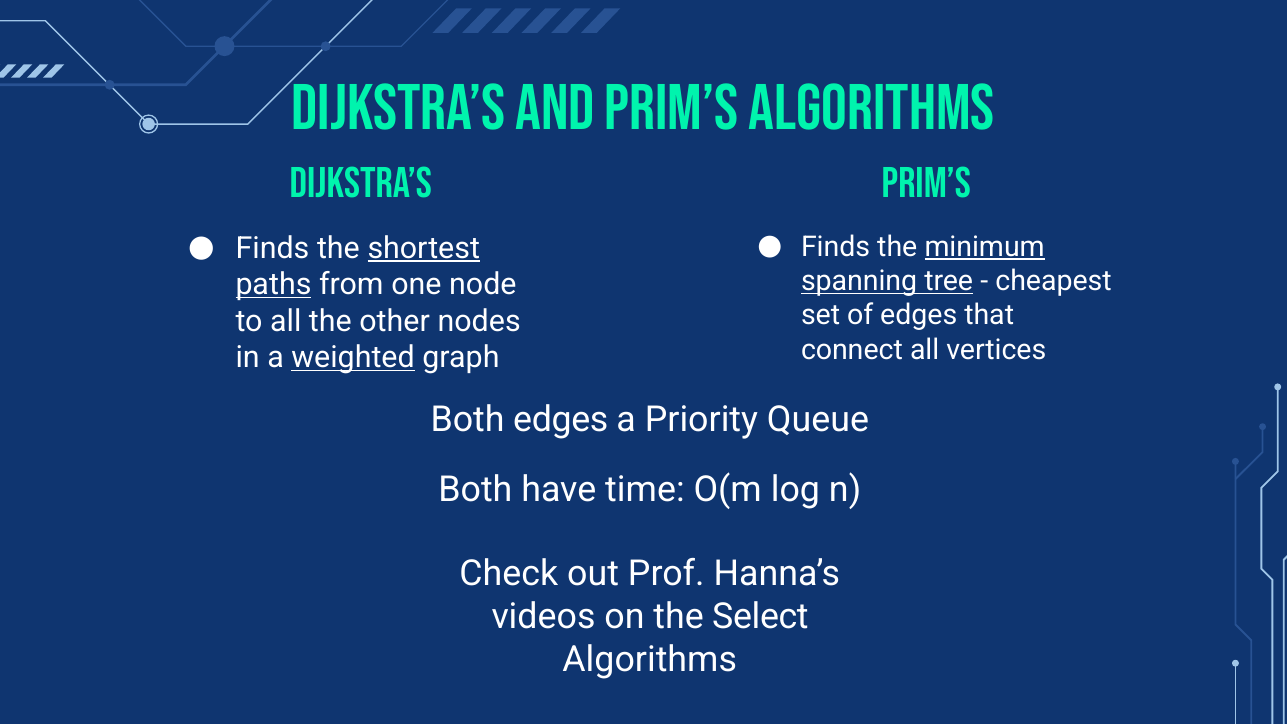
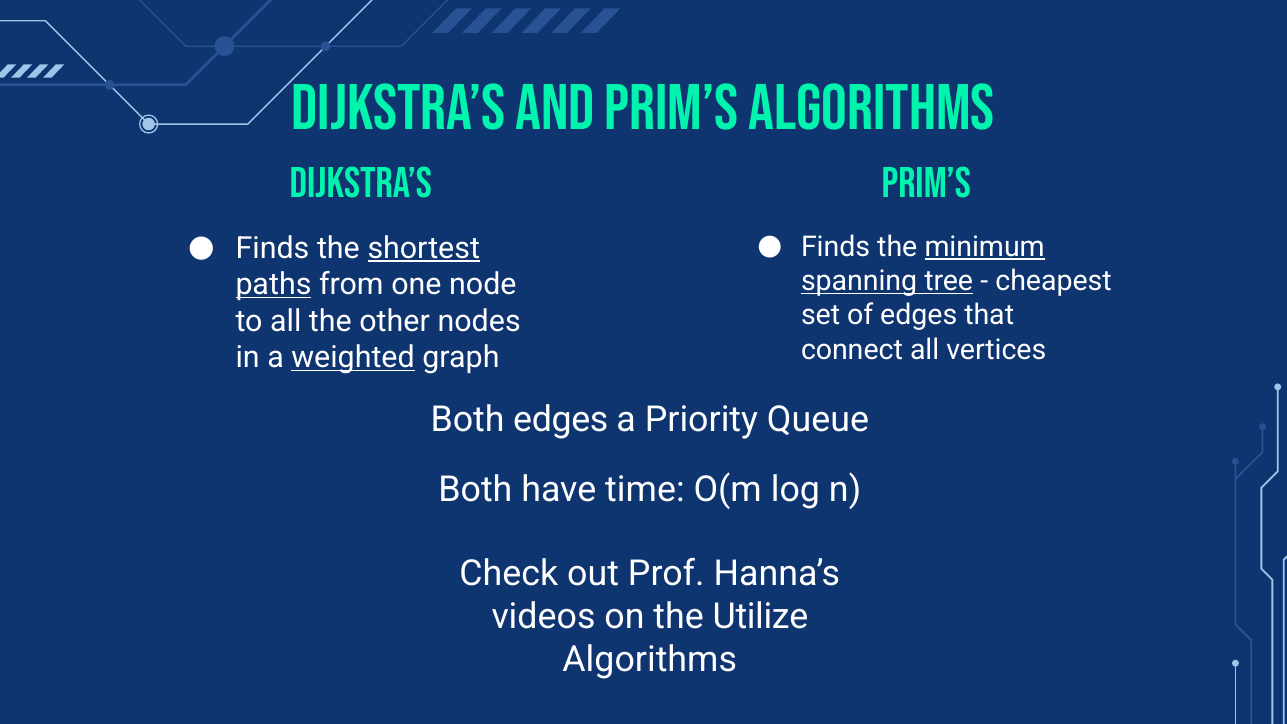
Select: Select -> Utilize
